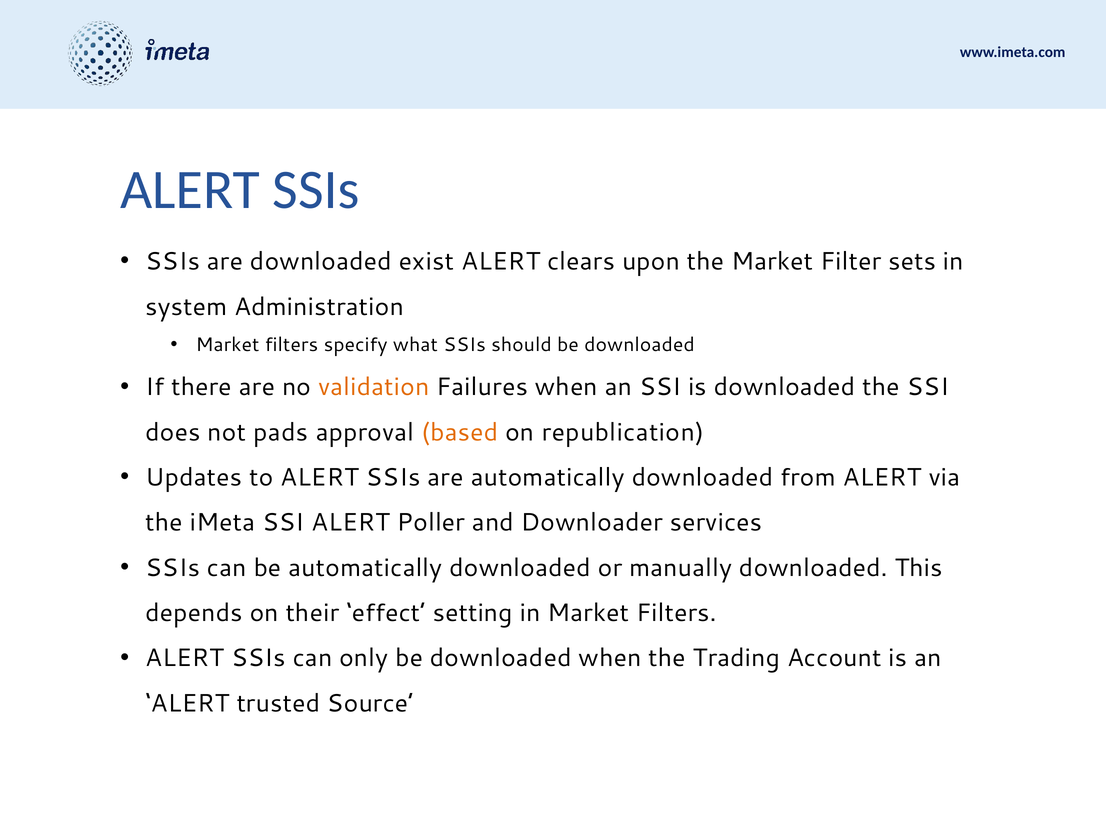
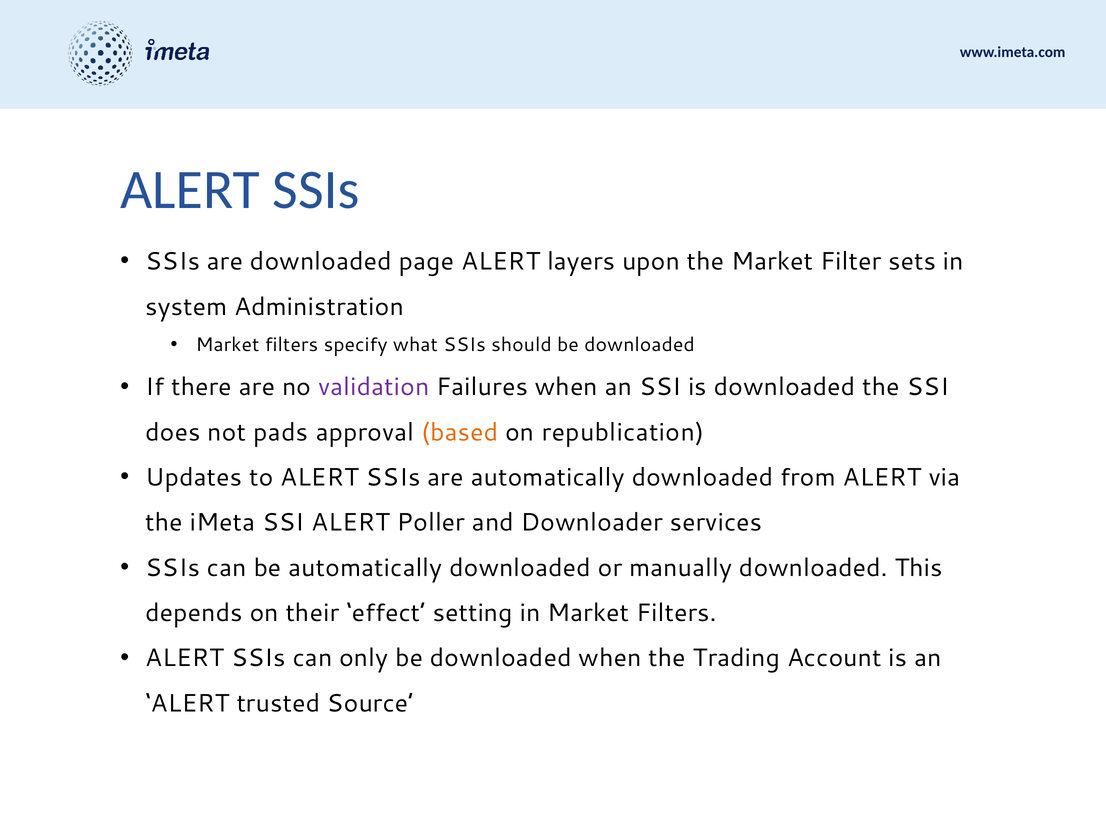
exist: exist -> page
clears: clears -> layers
validation colour: orange -> purple
